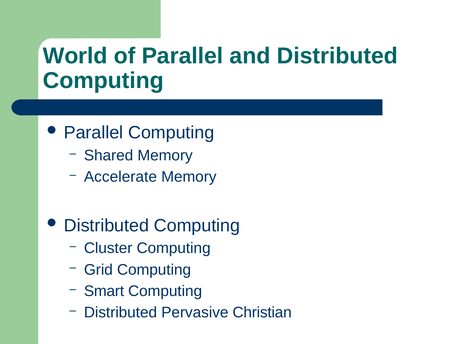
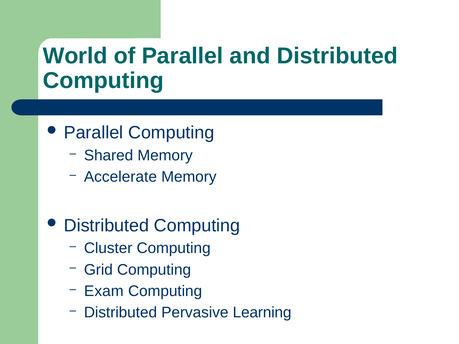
Smart: Smart -> Exam
Christian: Christian -> Learning
